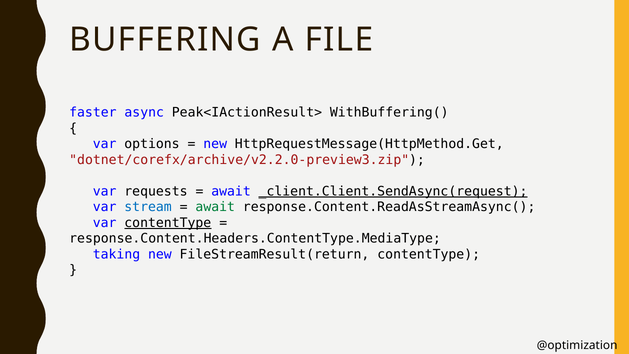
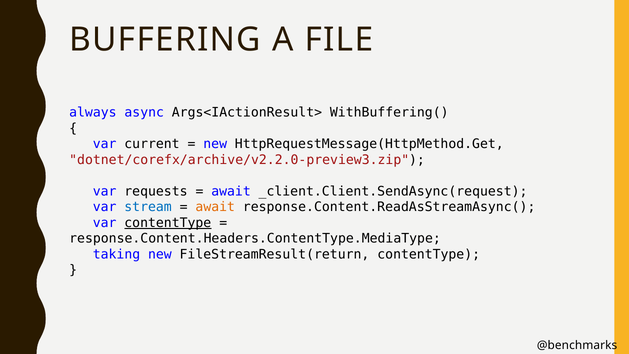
faster: faster -> always
Peak<IActionResult>: Peak<IActionResult> -> Args<IActionResult>
options: options -> current
_client.Client.SendAsync(request underline: present -> none
await at (215, 207) colour: green -> orange
@optimization: @optimization -> @benchmarks
